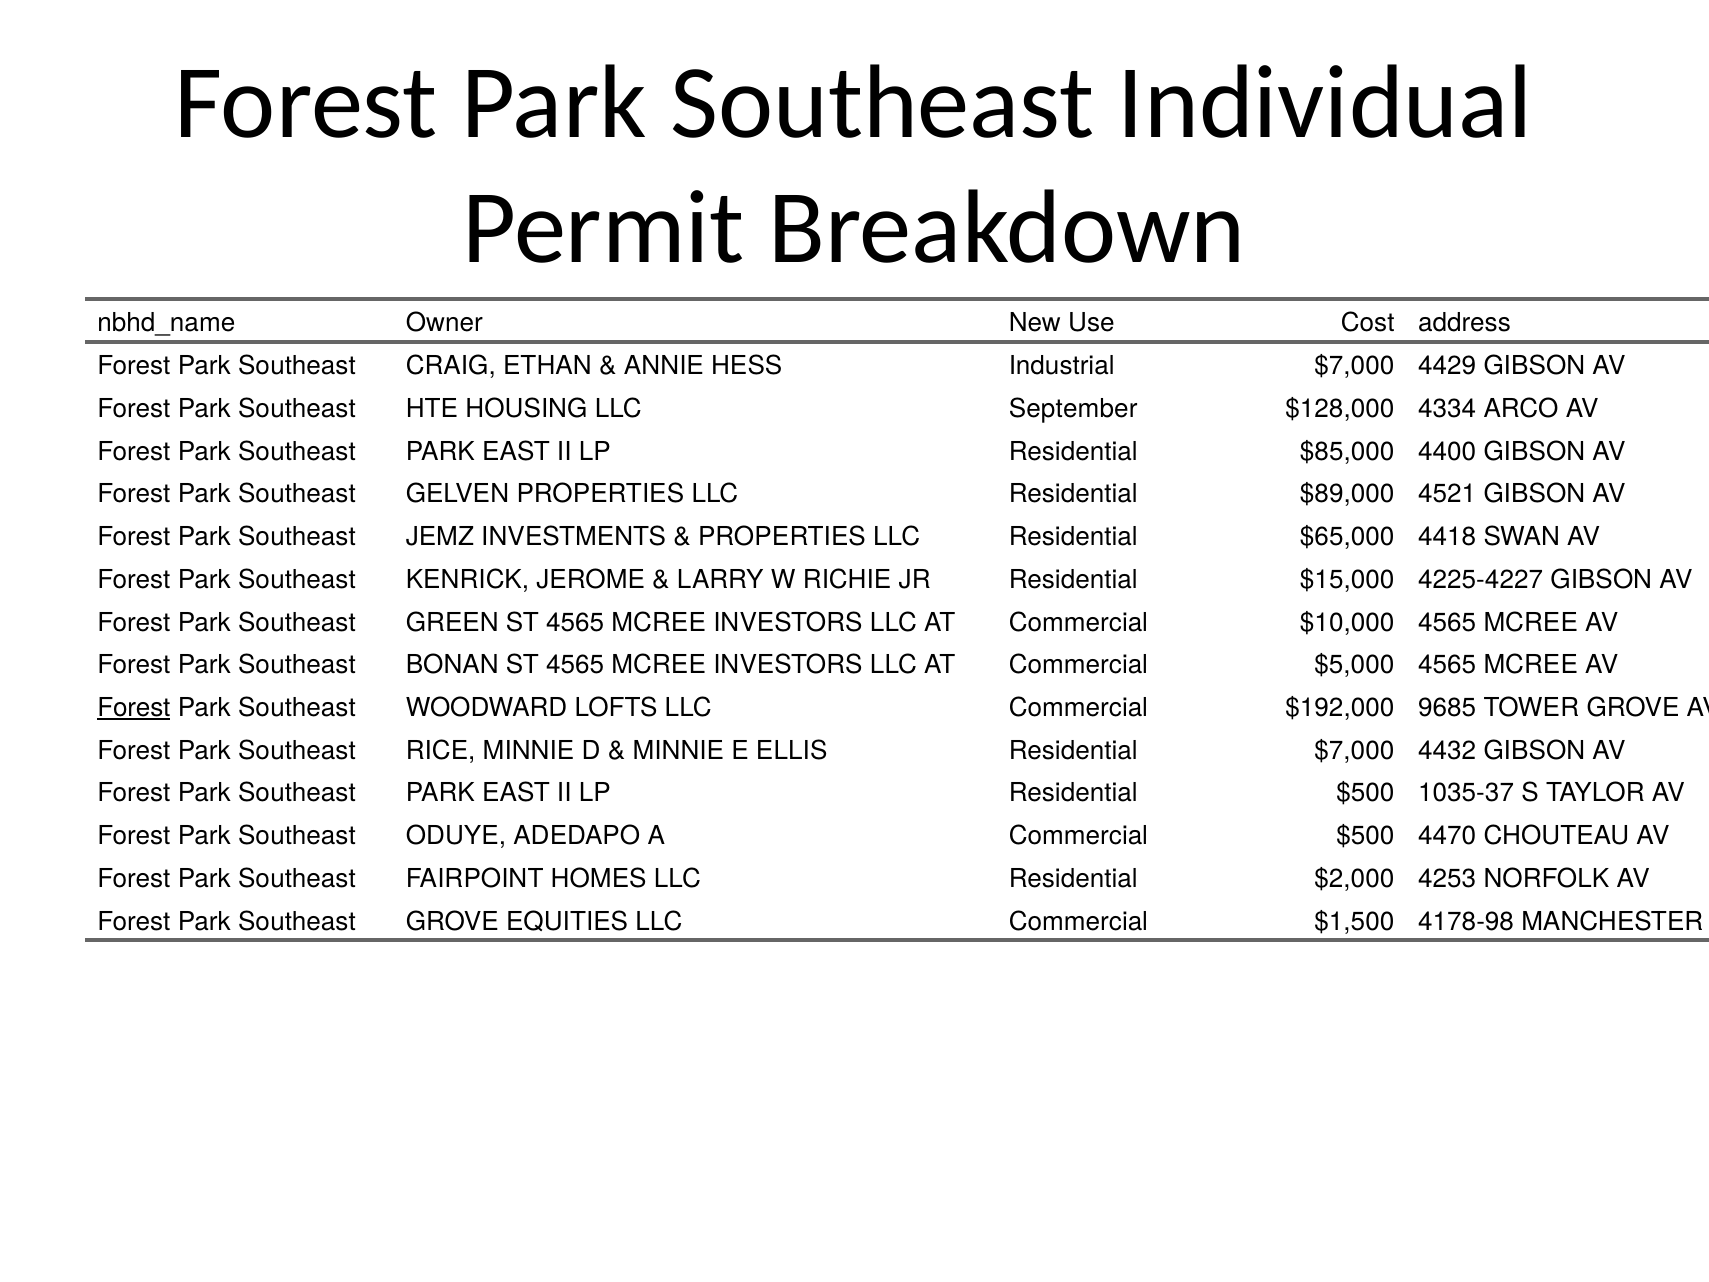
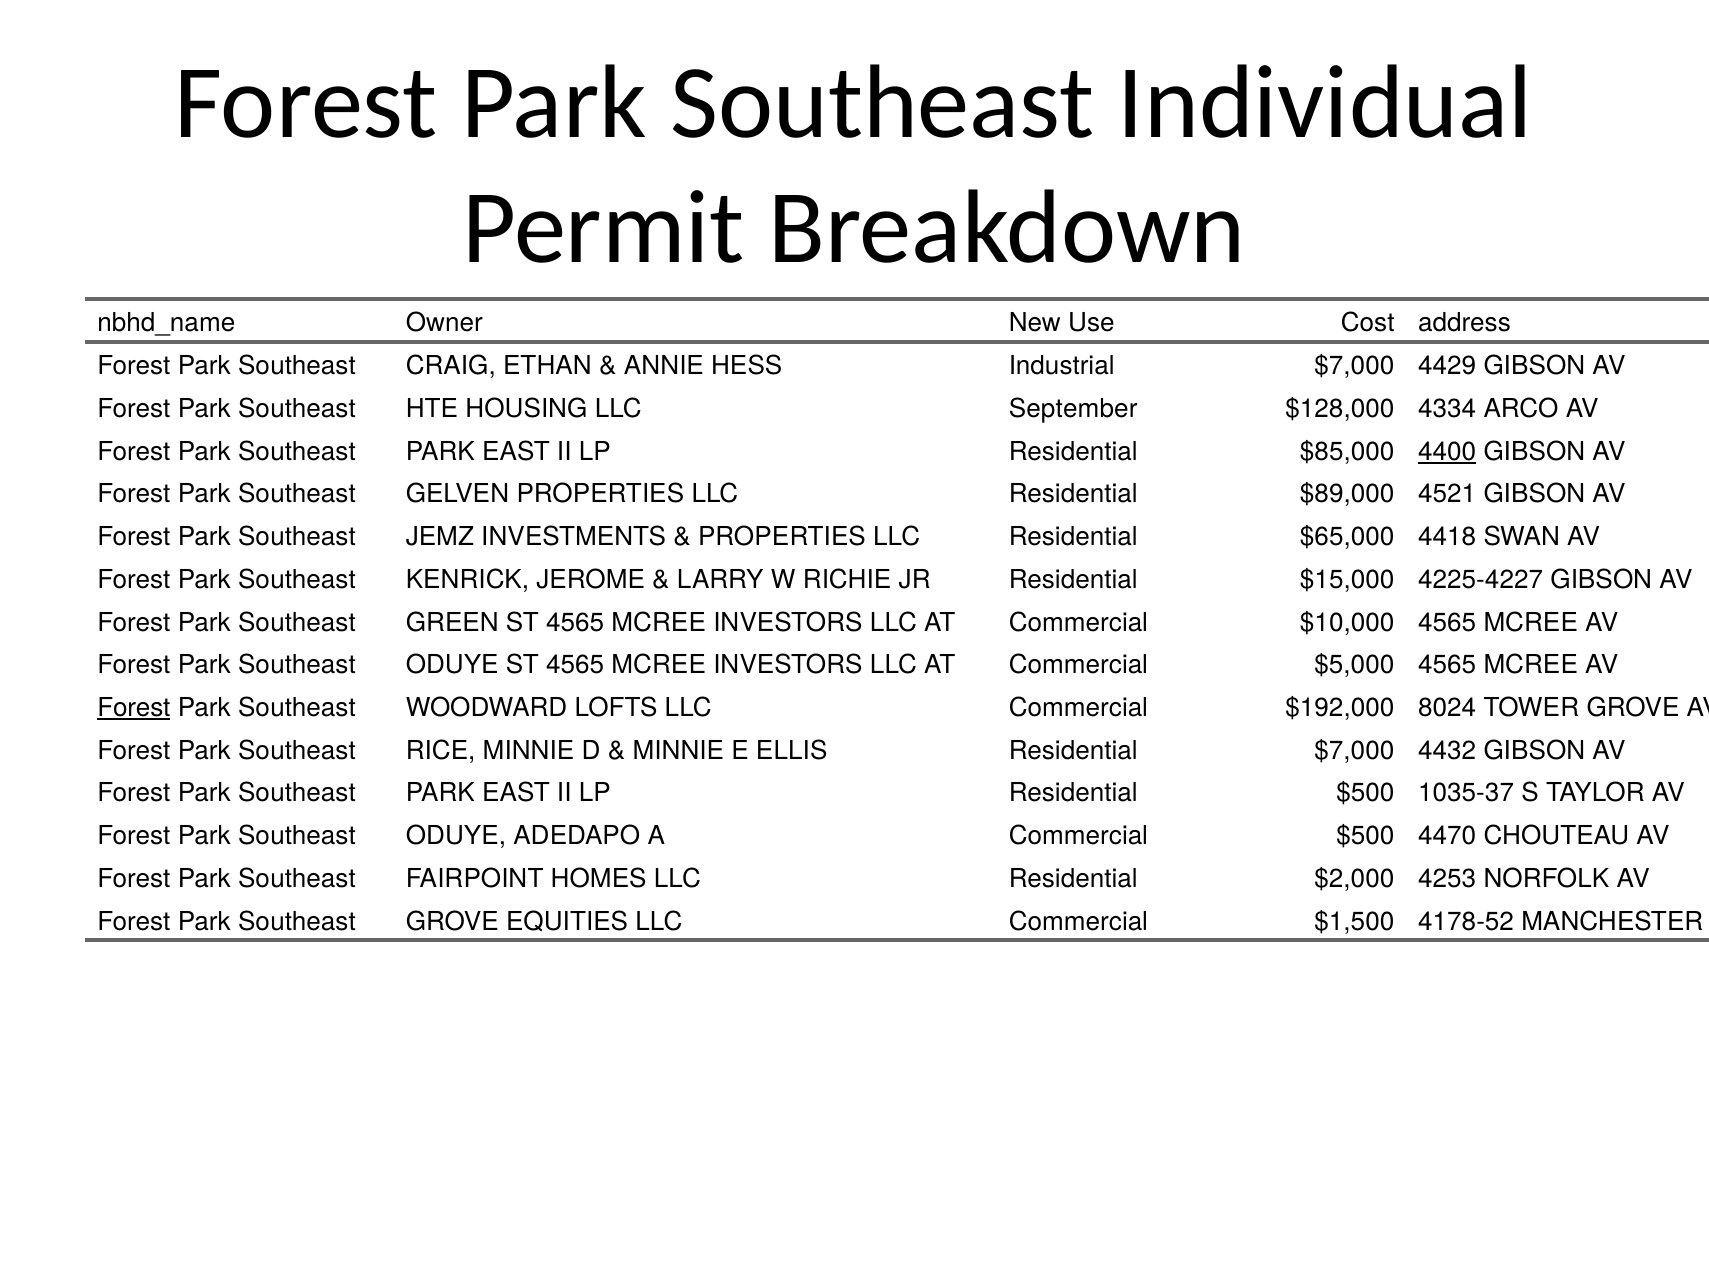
4400 underline: none -> present
BONAN at (452, 665): BONAN -> ODUYE
9685: 9685 -> 8024
4178-98: 4178-98 -> 4178-52
